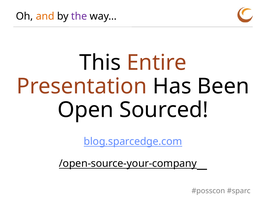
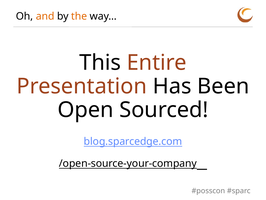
the colour: purple -> orange
